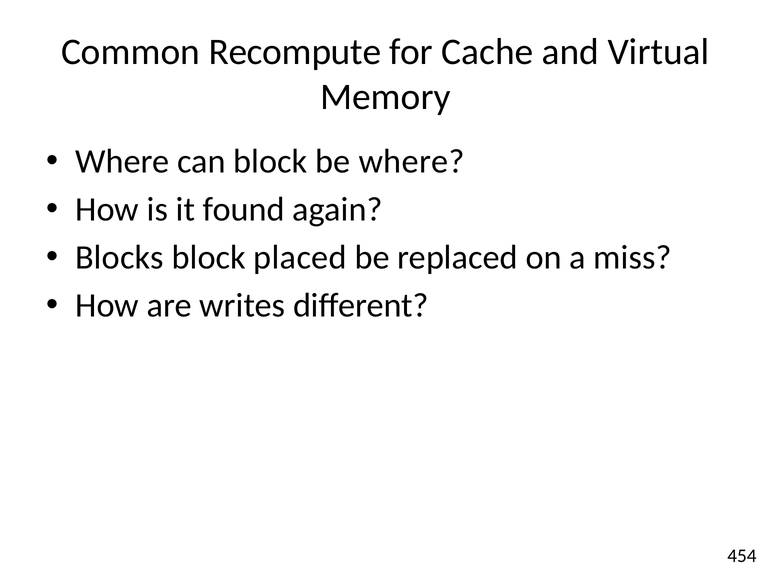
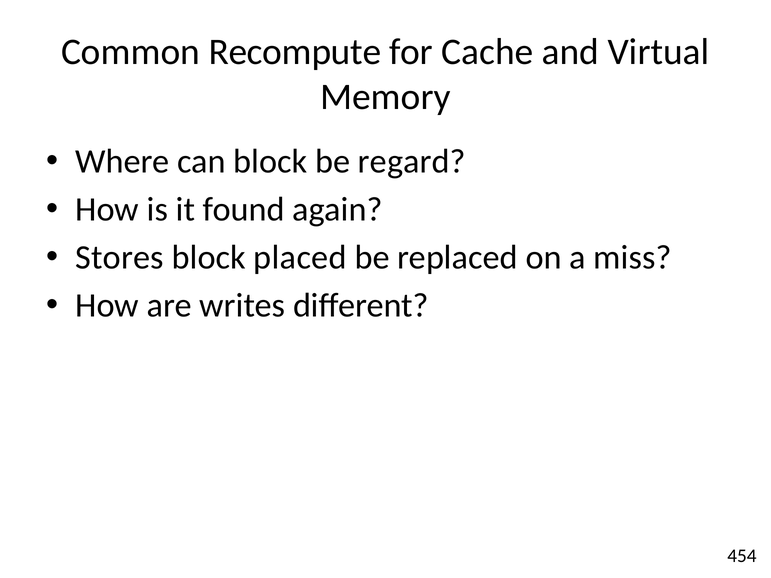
be where: where -> regard
Blocks: Blocks -> Stores
